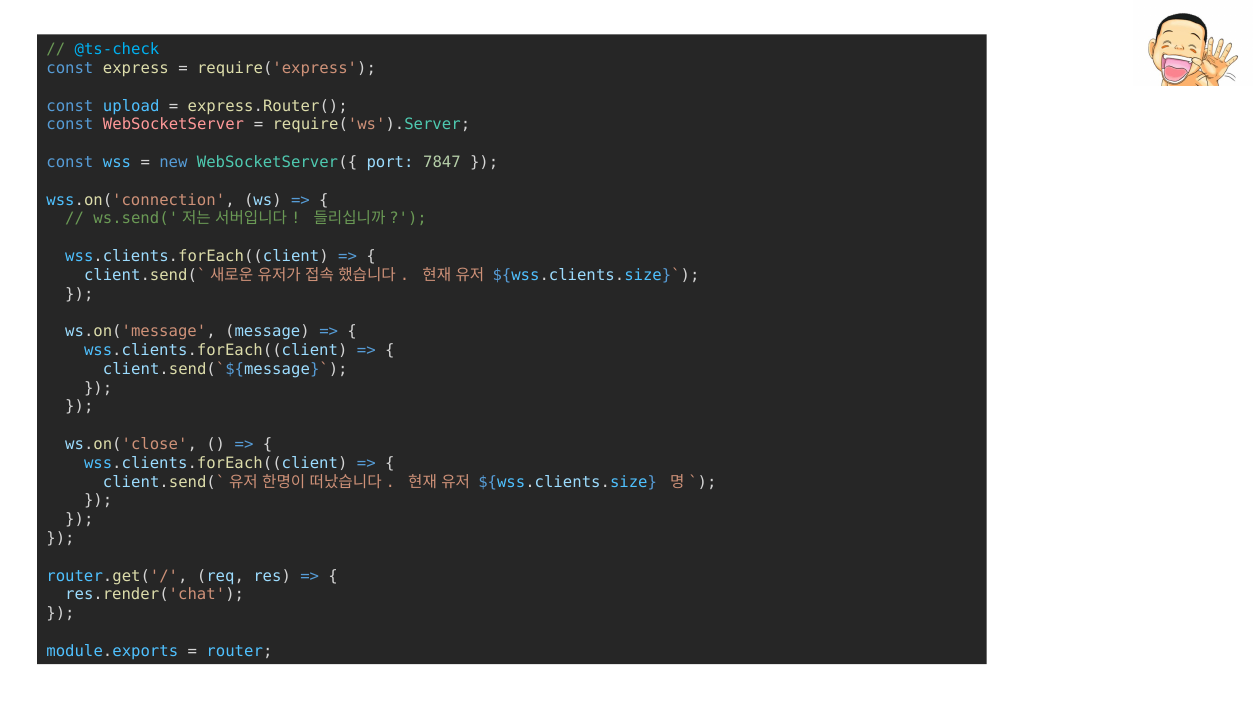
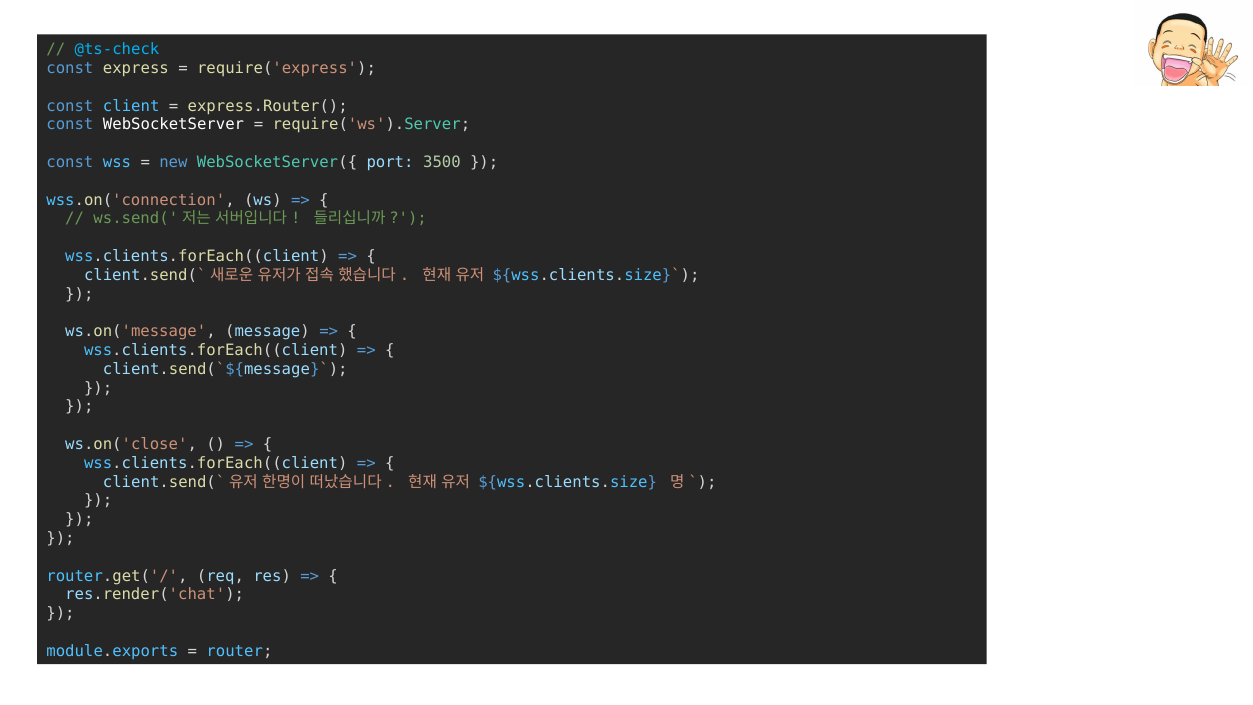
upload: upload -> client
WebSocketServer colour: pink -> white
7847: 7847 -> 3500
